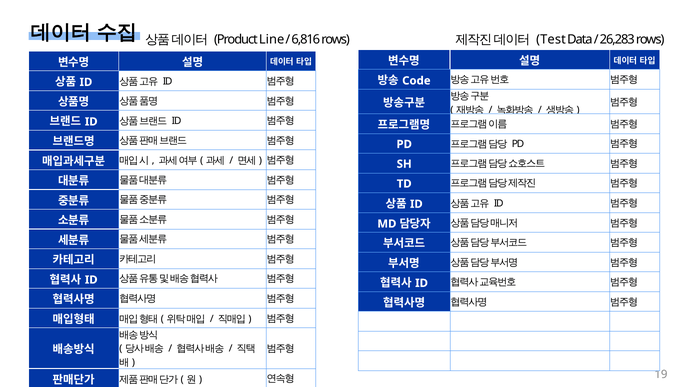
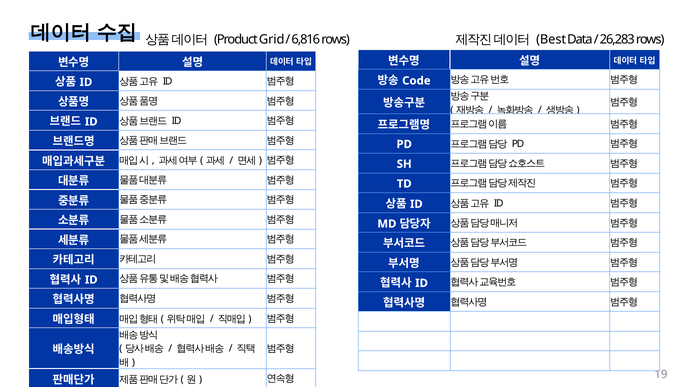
Test: Test -> Best
Line: Line -> Grid
